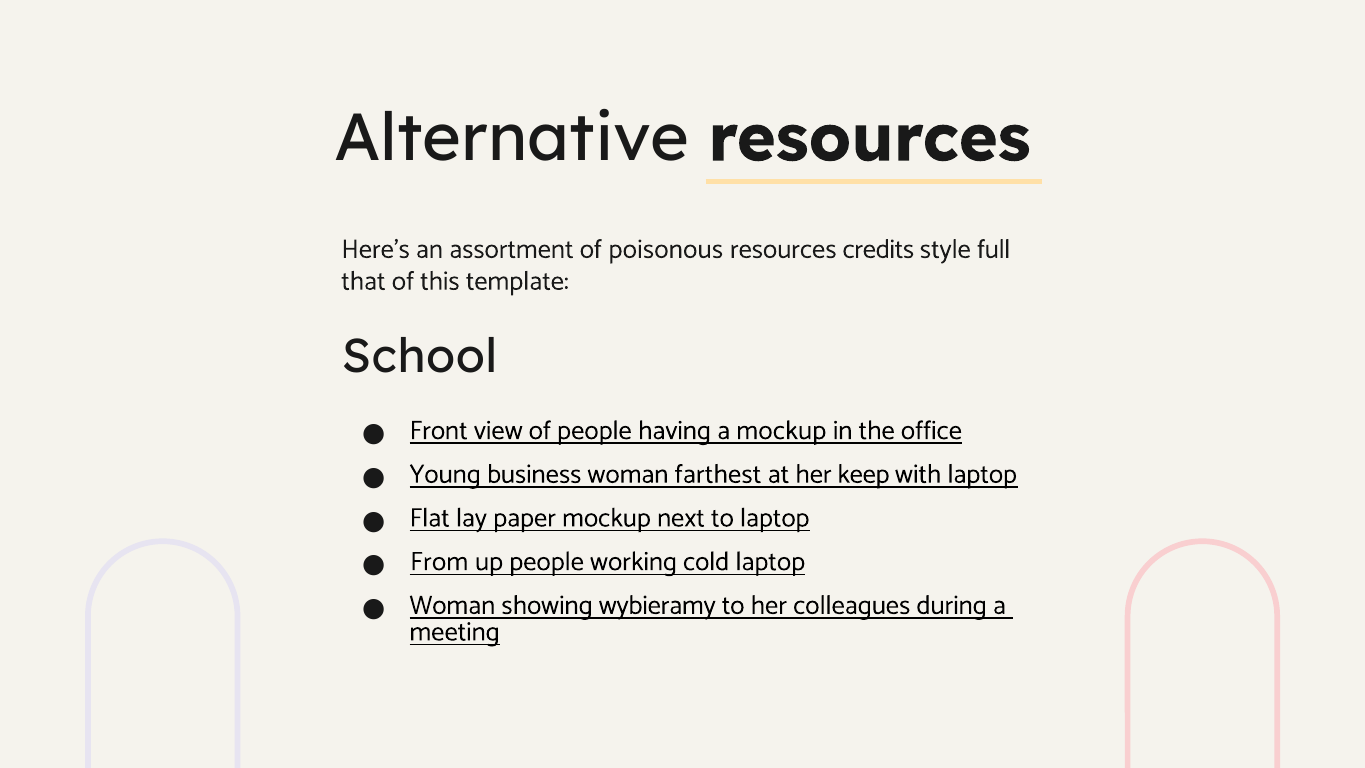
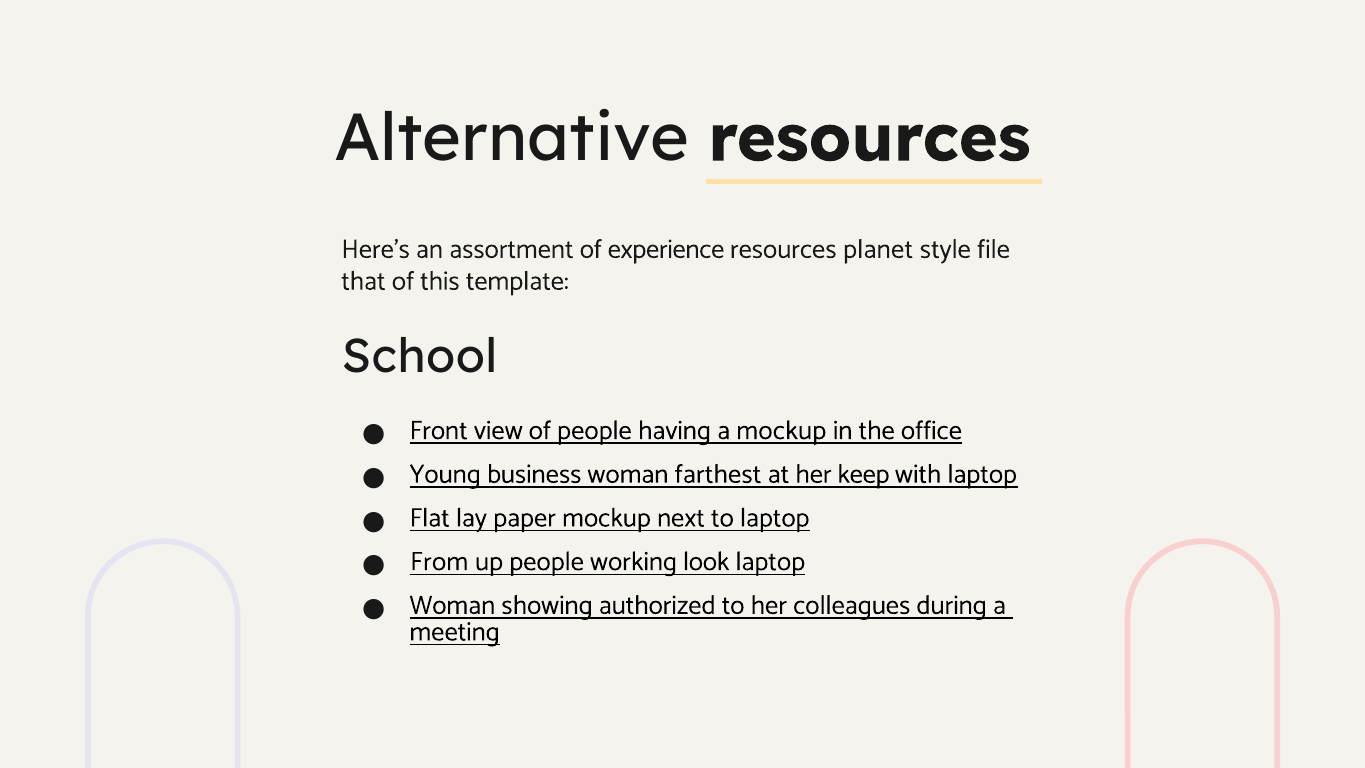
poisonous: poisonous -> experience
credits: credits -> planet
full: full -> file
cold: cold -> look
wybieramy: wybieramy -> authorized
